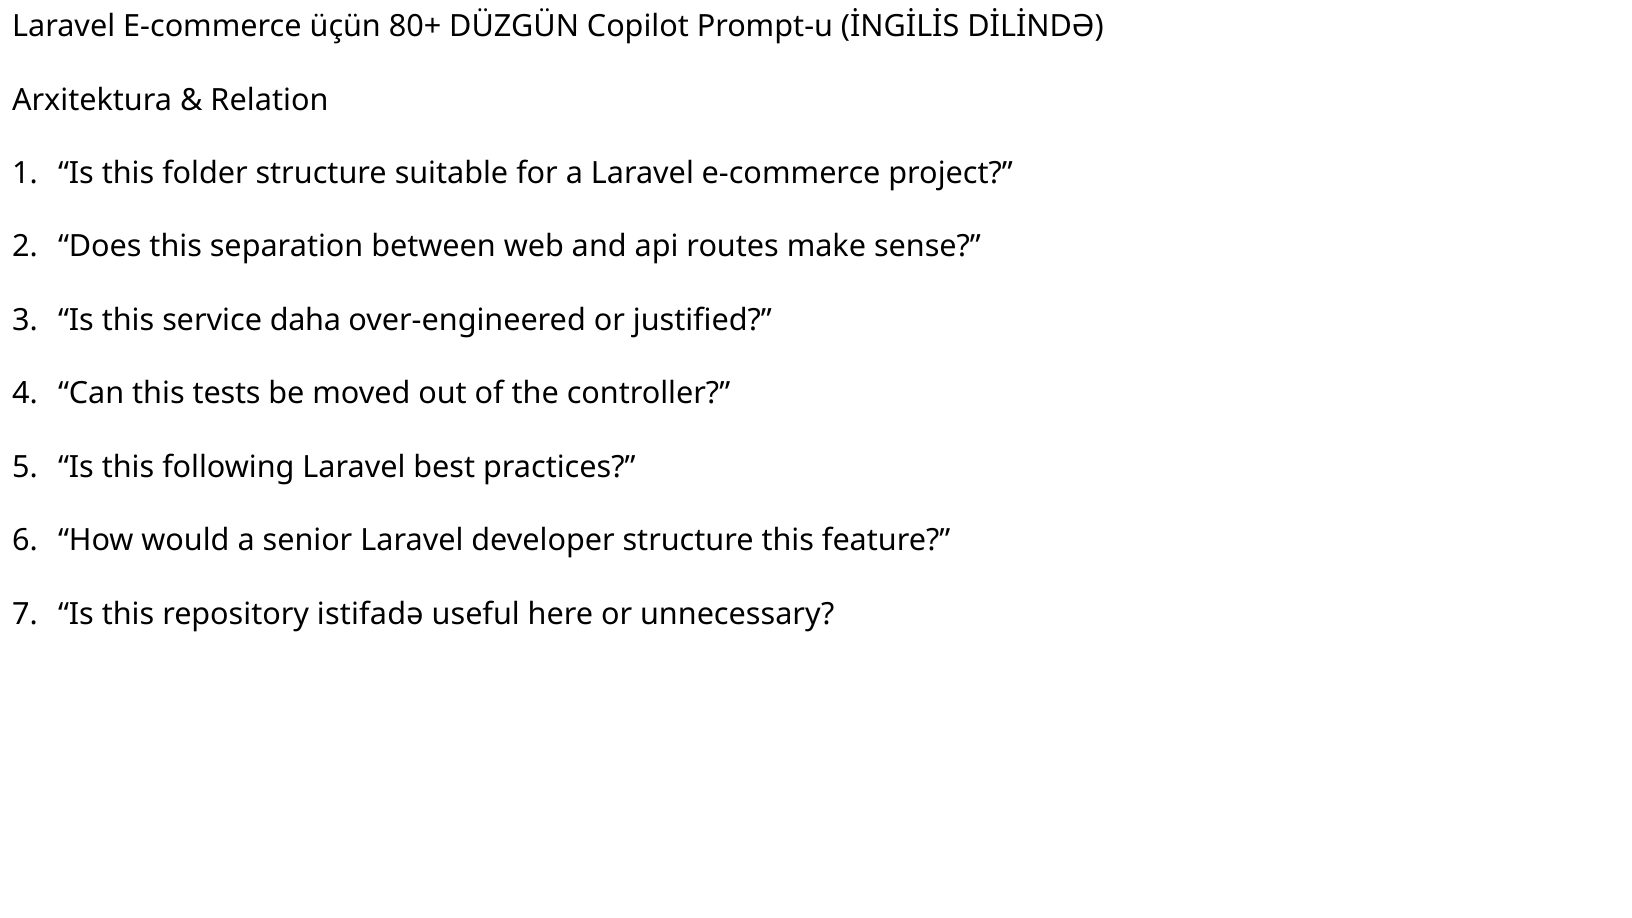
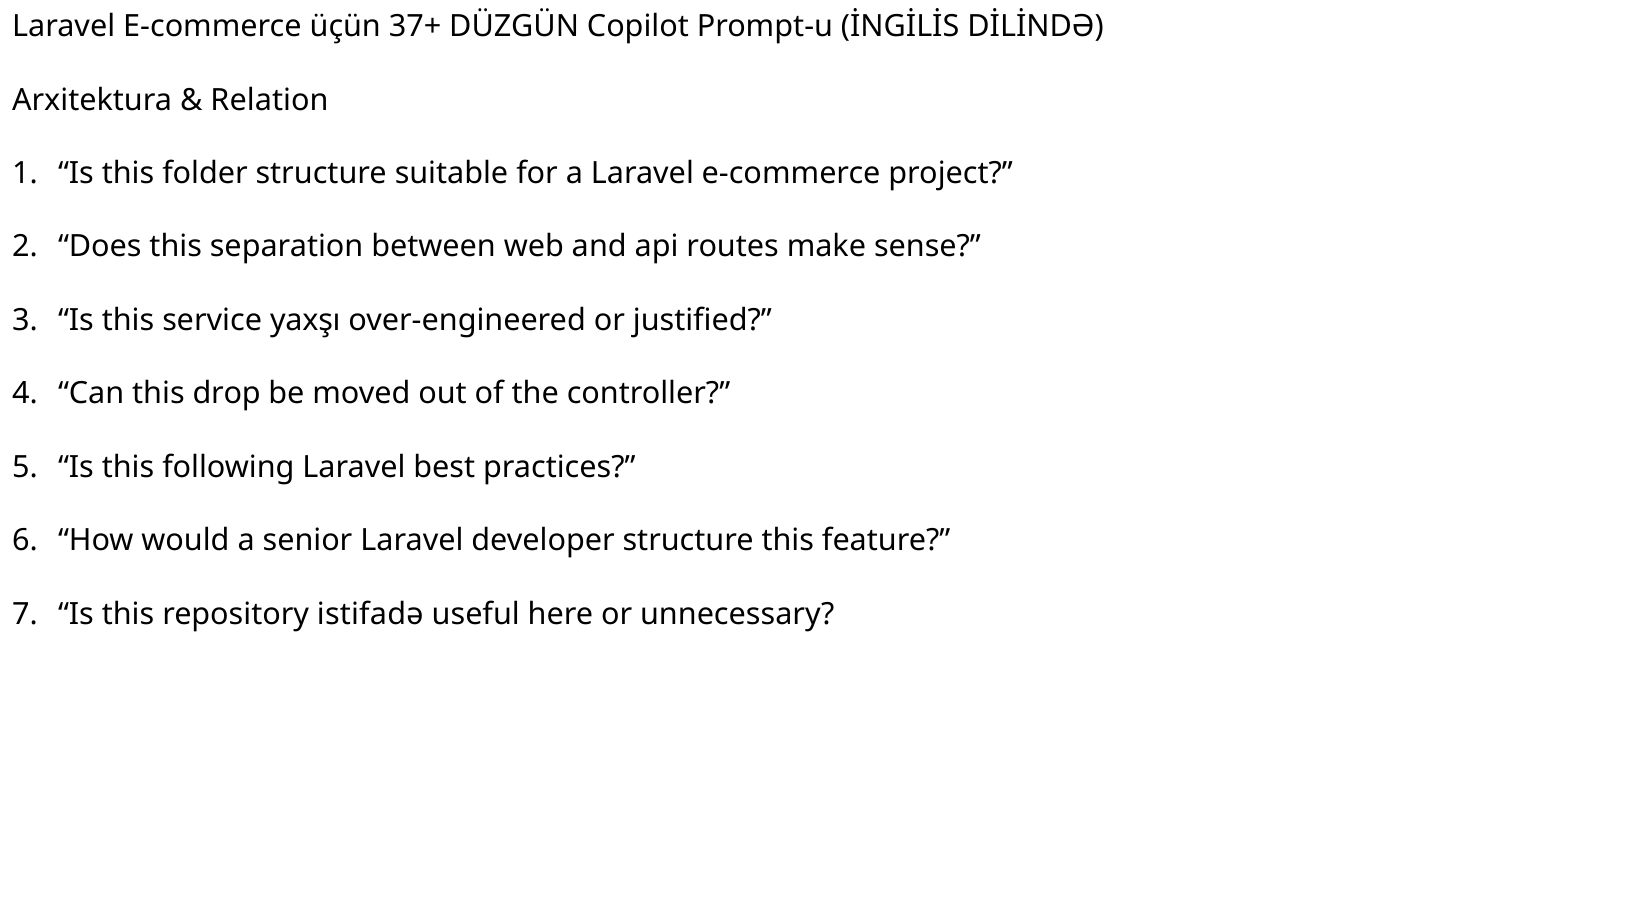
80+: 80+ -> 37+
daha: daha -> yaxşı
tests: tests -> drop
